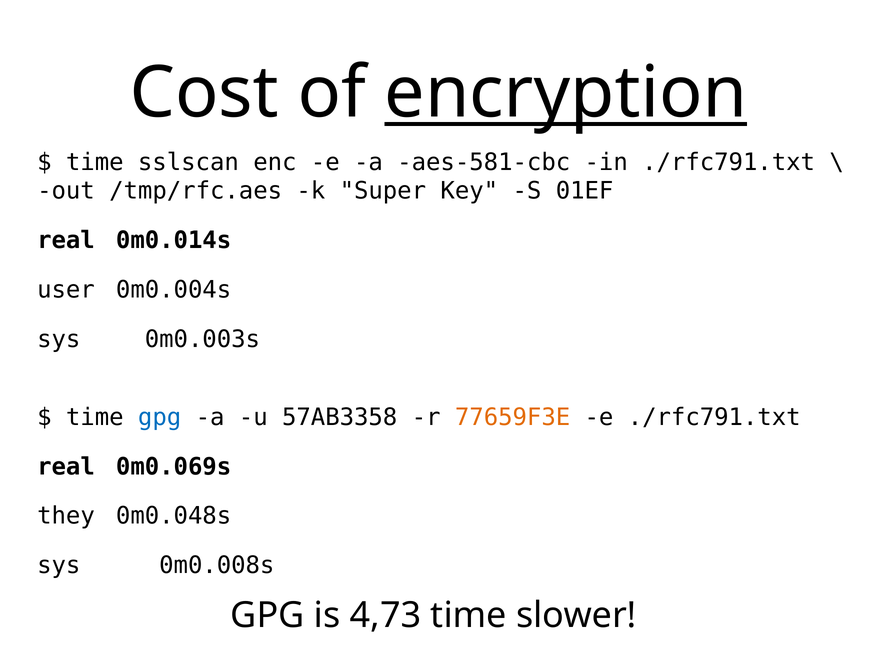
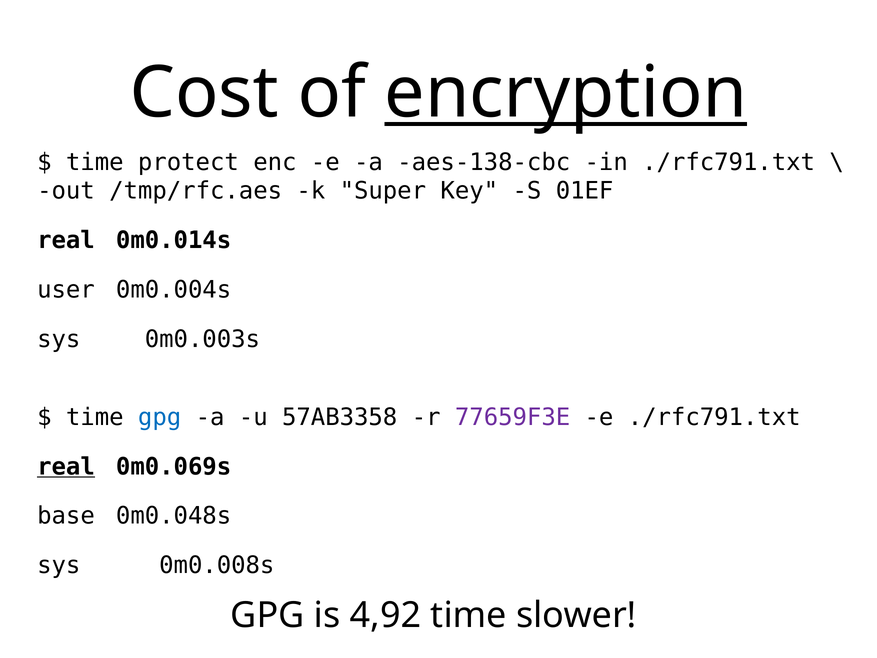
sslscan: sslscan -> protect
aes-581-cbc: aes-581-cbc -> aes-138-cbc
77659F3E colour: orange -> purple
real at (66, 467) underline: none -> present
they: they -> base
4,73: 4,73 -> 4,92
